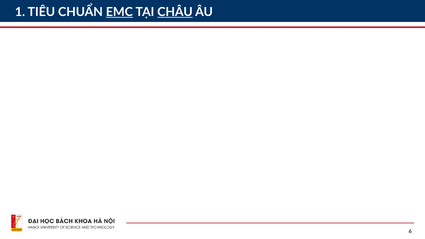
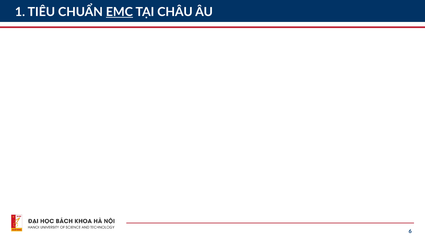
CHÂU underline: present -> none
